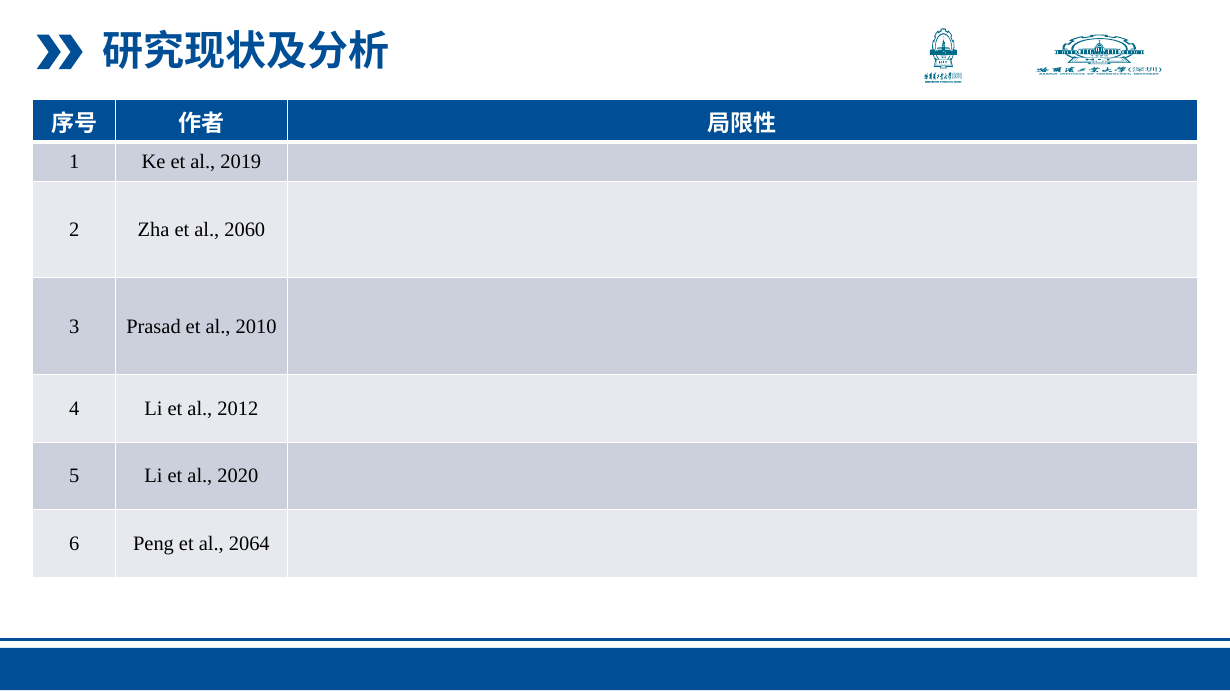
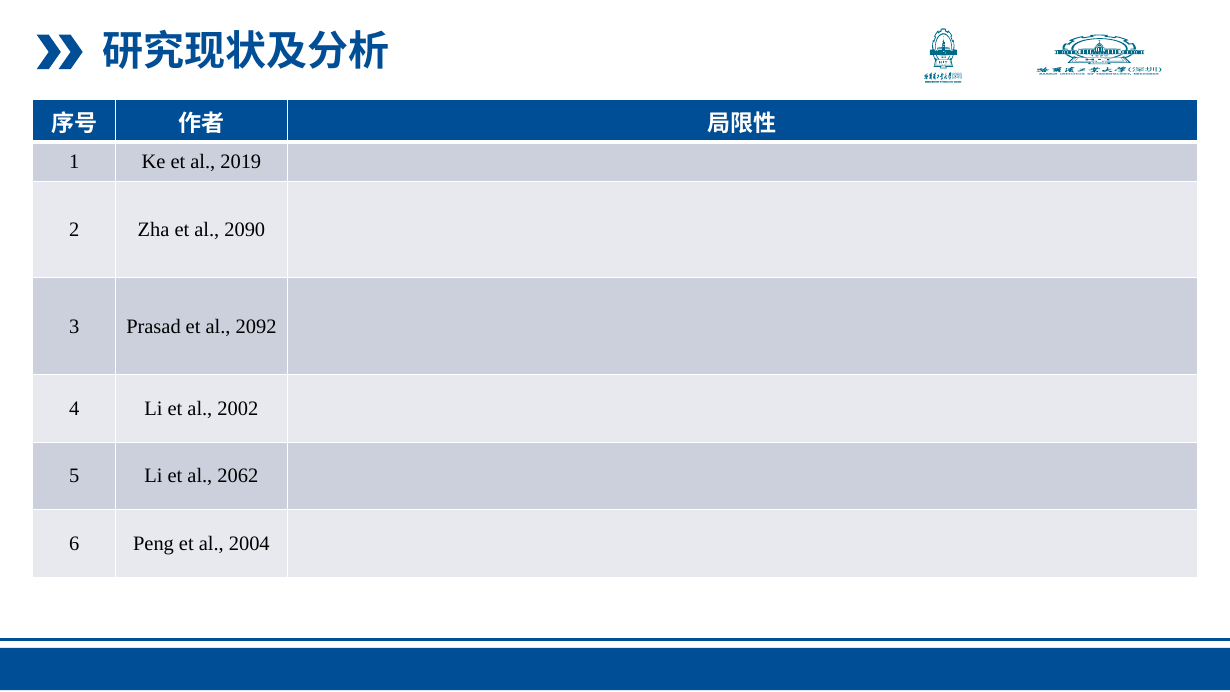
2060: 2060 -> 2090
2010: 2010 -> 2092
2012: 2012 -> 2002
2020: 2020 -> 2062
2064: 2064 -> 2004
